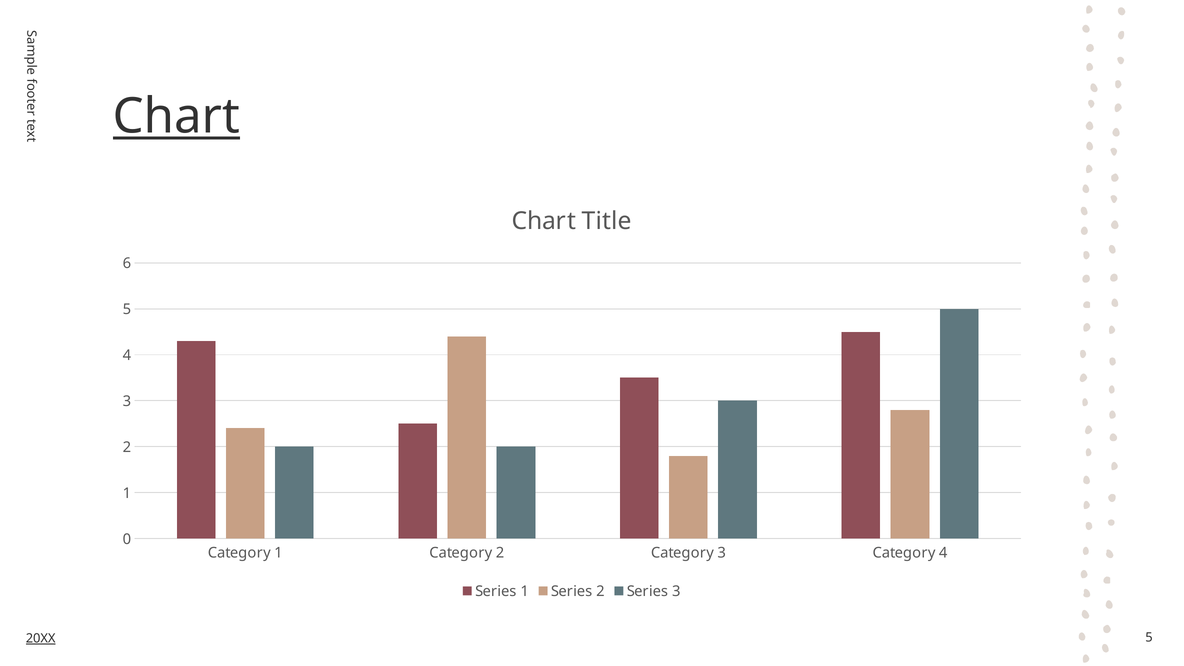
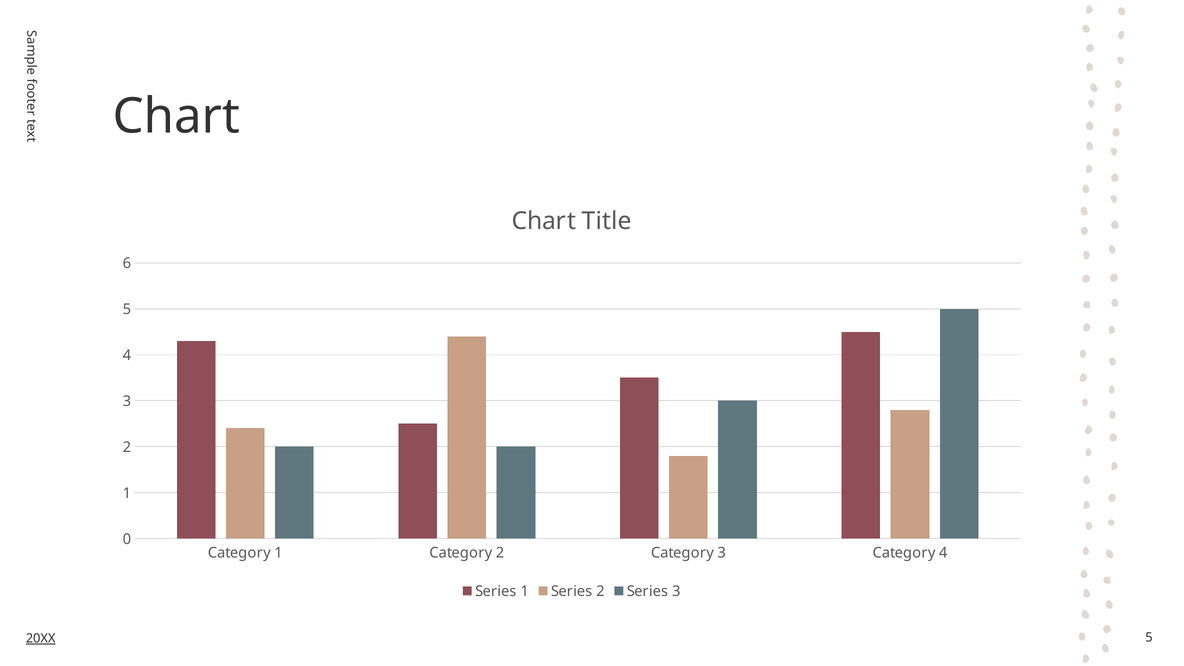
Chart at (176, 117) underline: present -> none
